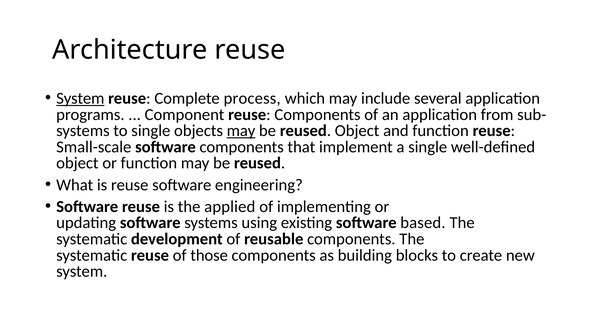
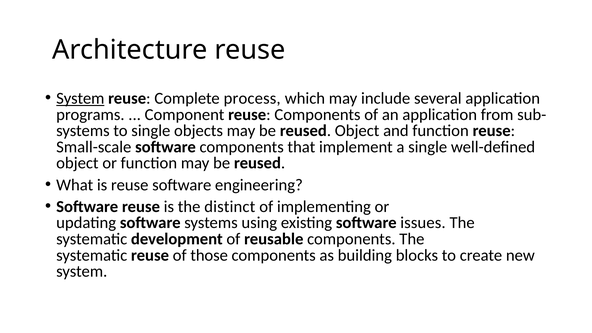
may at (241, 131) underline: present -> none
applied: applied -> distinct
based: based -> issues
